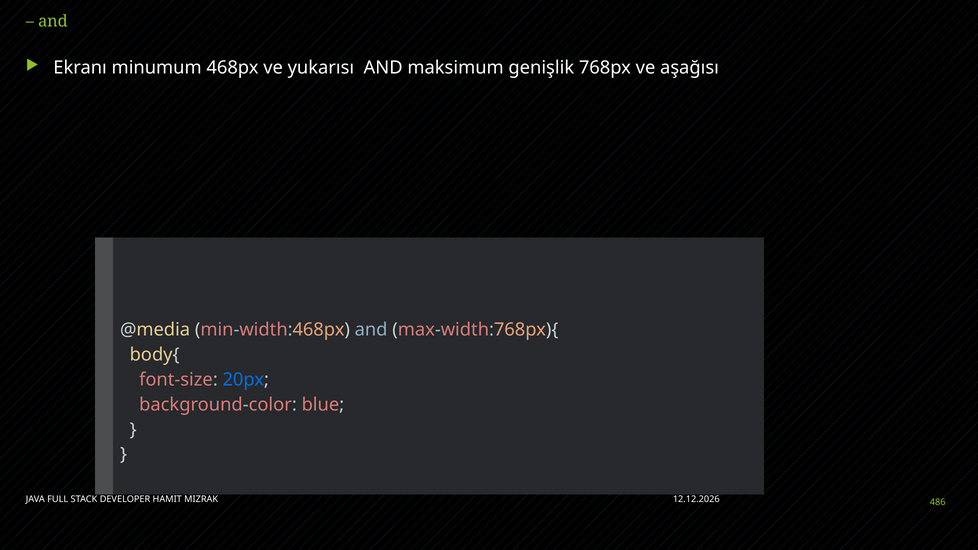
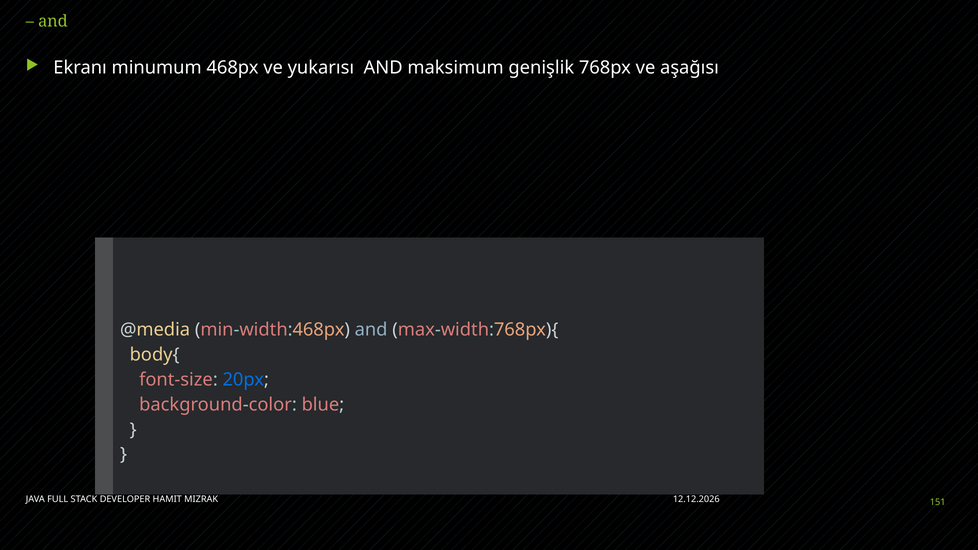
486: 486 -> 151
